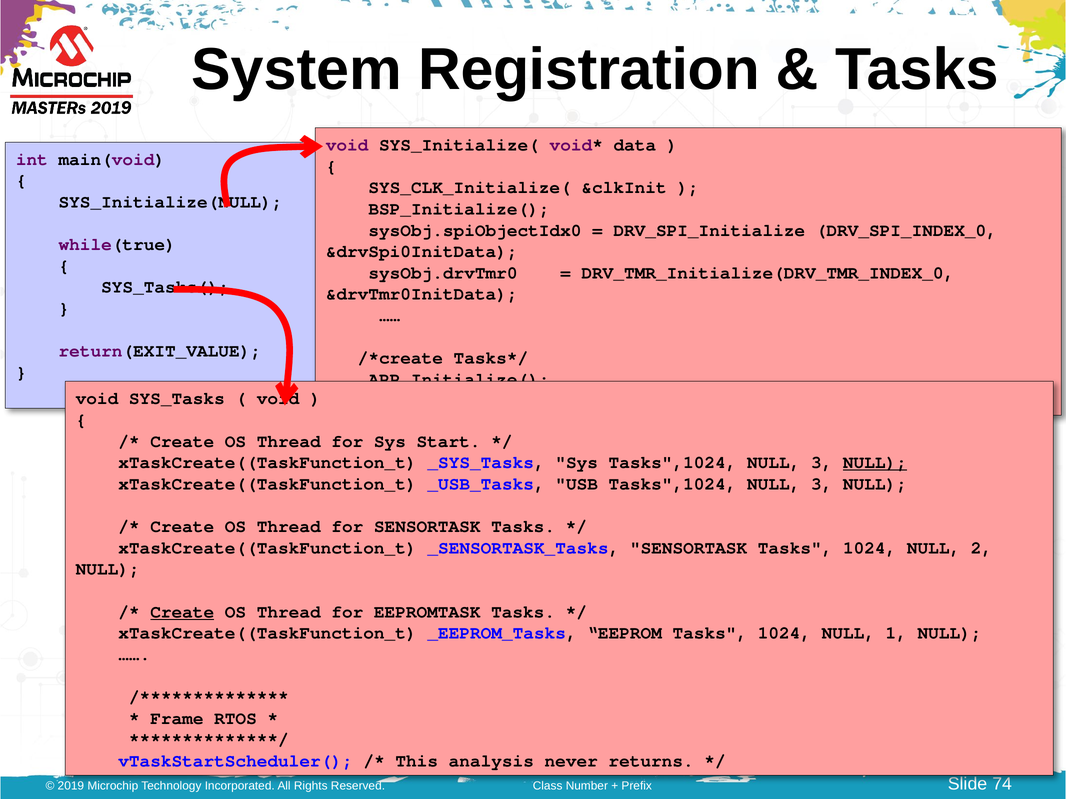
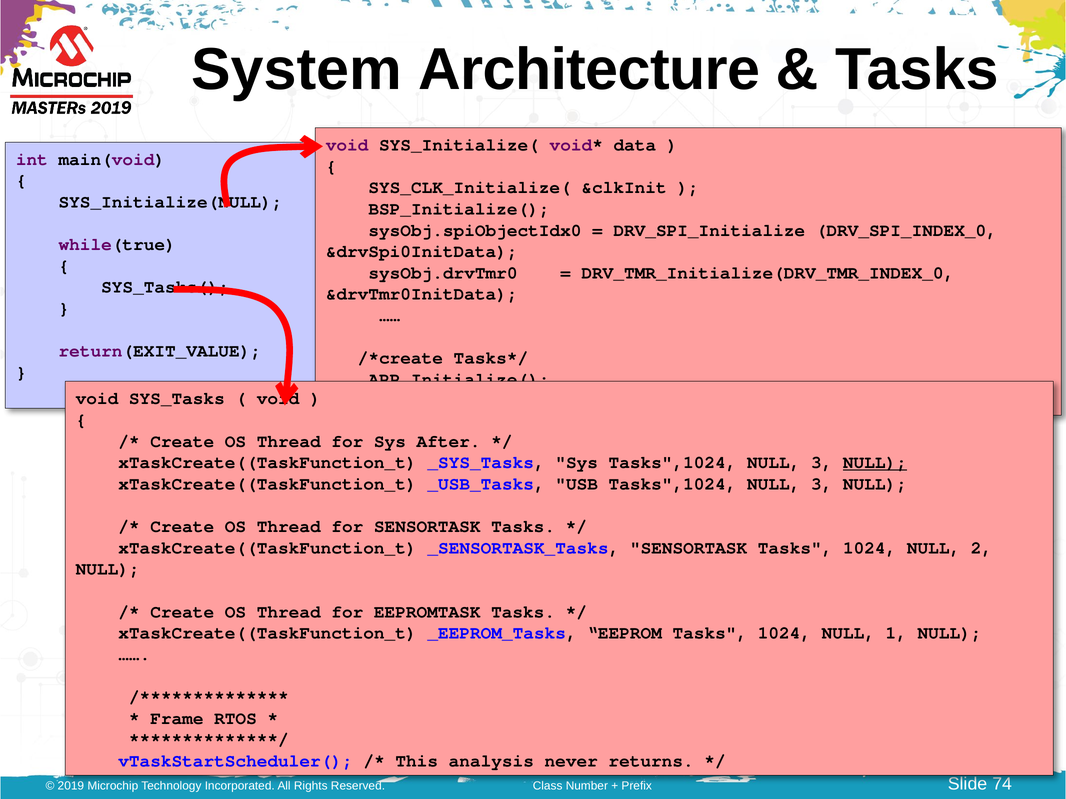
Registration: Registration -> Architecture
Start: Start -> After
Create at (182, 612) underline: present -> none
